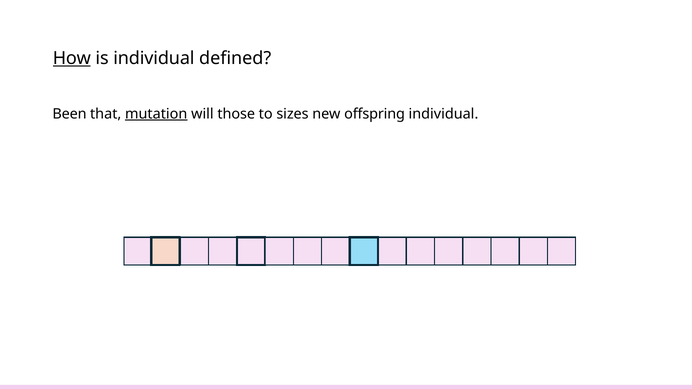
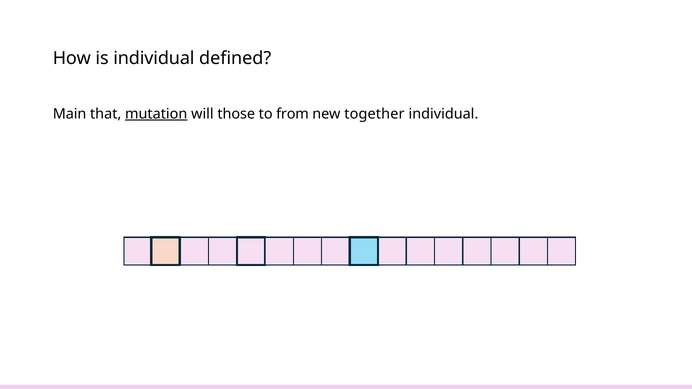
How underline: present -> none
Been: Been -> Main
sizes: sizes -> from
offspring: offspring -> together
